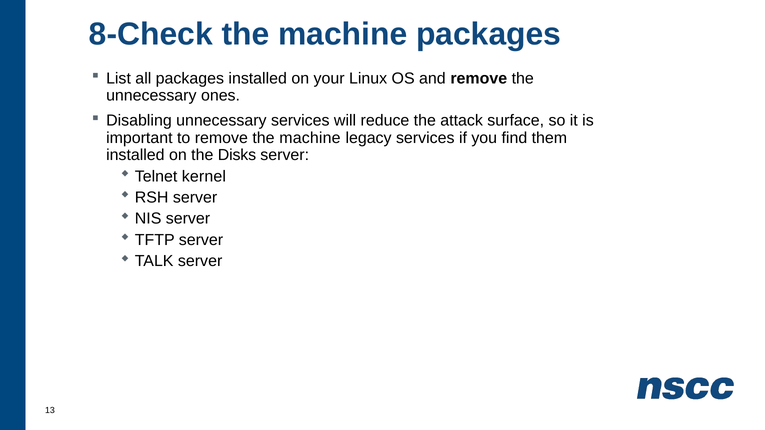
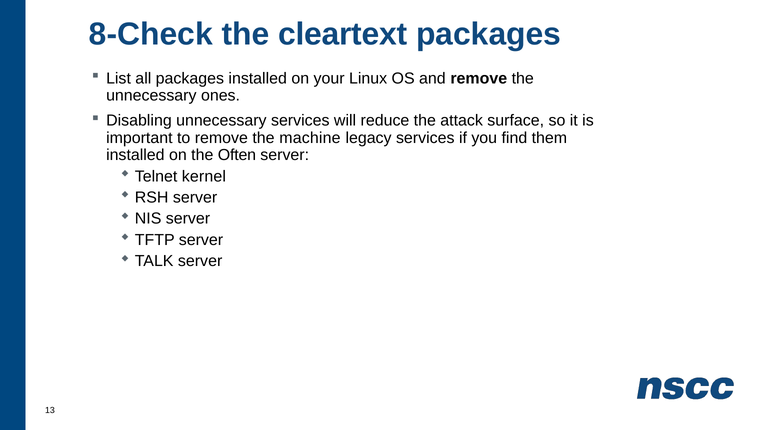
8-Check the machine: machine -> cleartext
Disks: Disks -> Often
